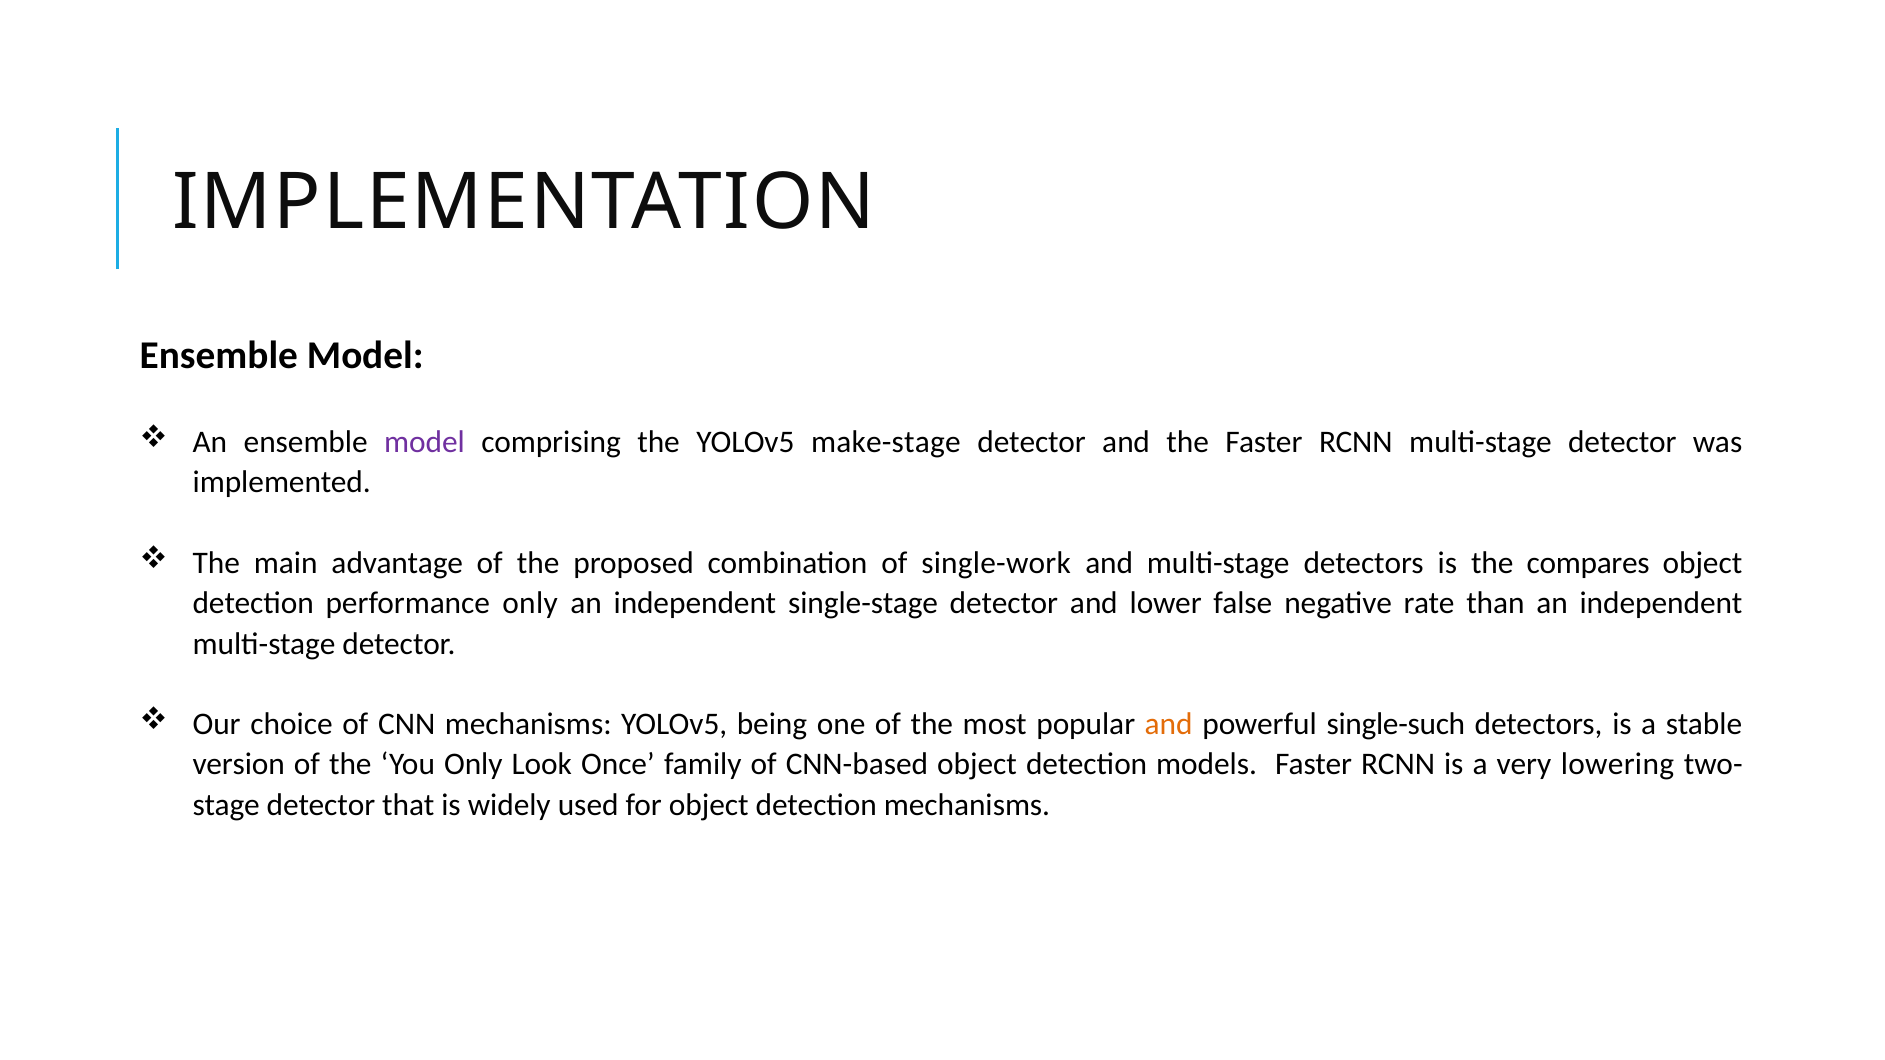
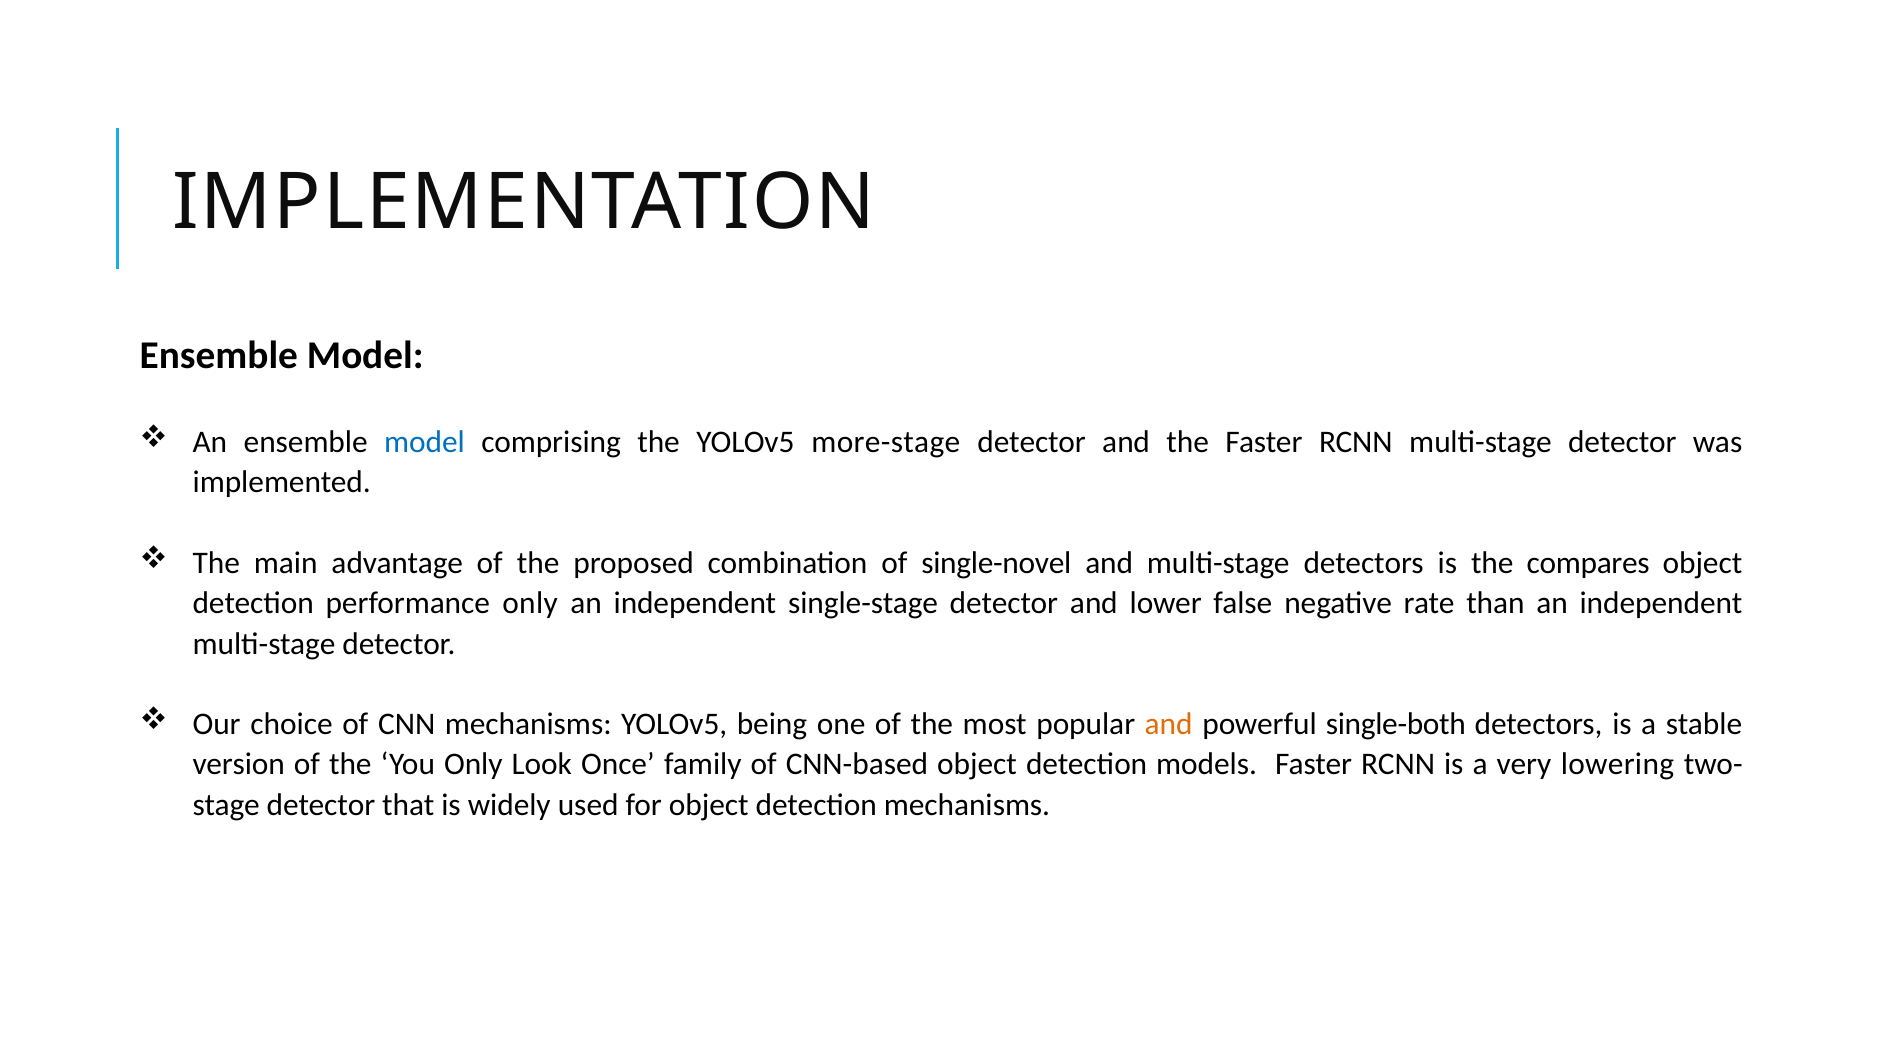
model at (425, 442) colour: purple -> blue
make-stage: make-stage -> more-stage
single-work: single-work -> single-novel
single-such: single-such -> single-both
